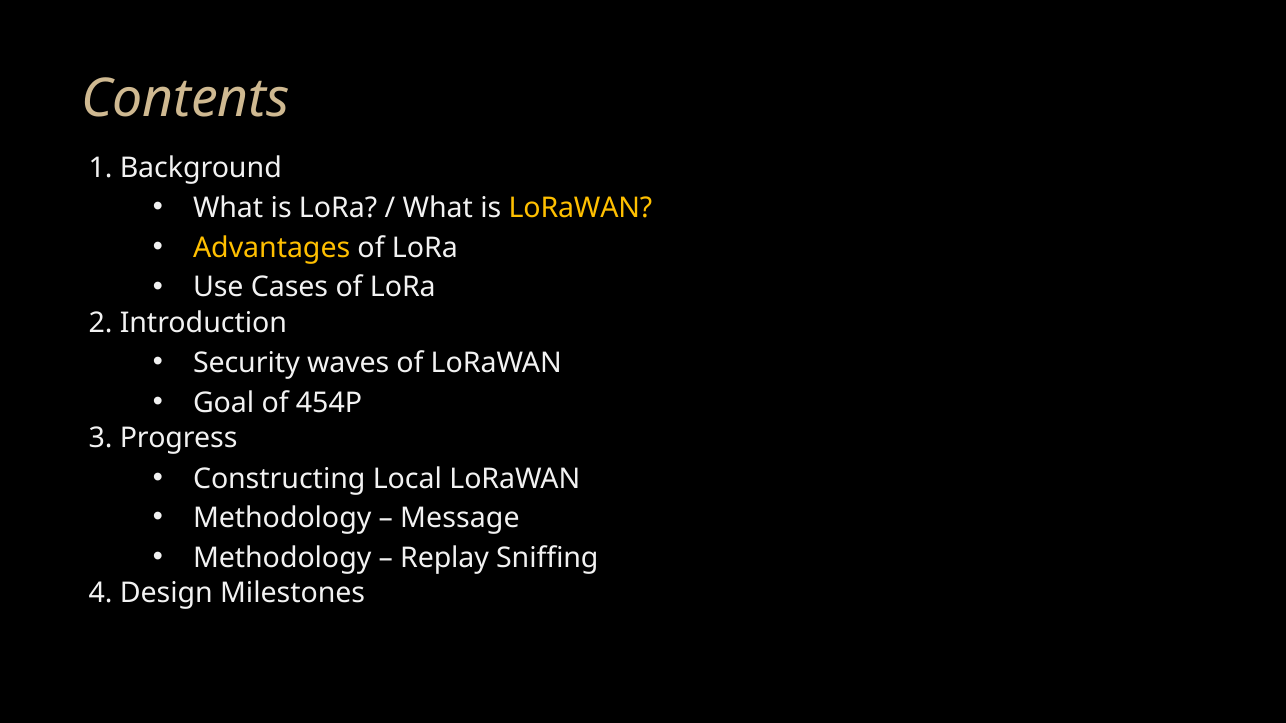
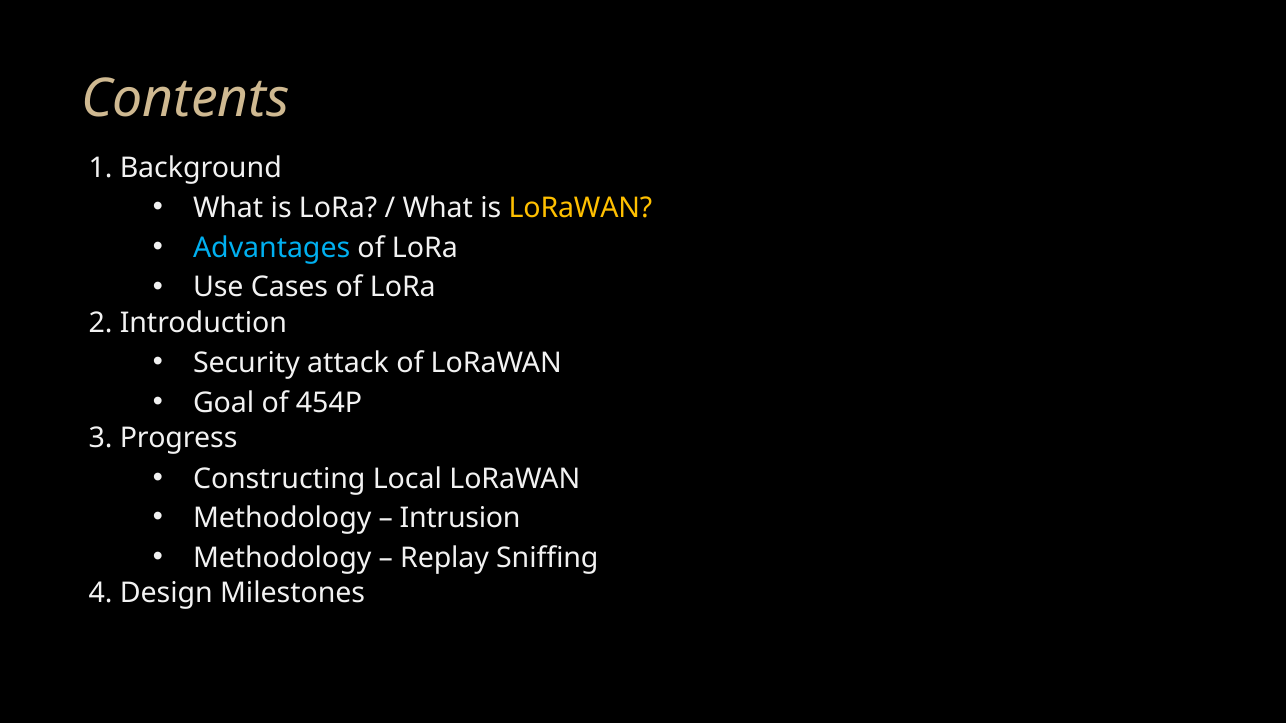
Advantages colour: yellow -> light blue
waves: waves -> attack
Message: Message -> Intrusion
